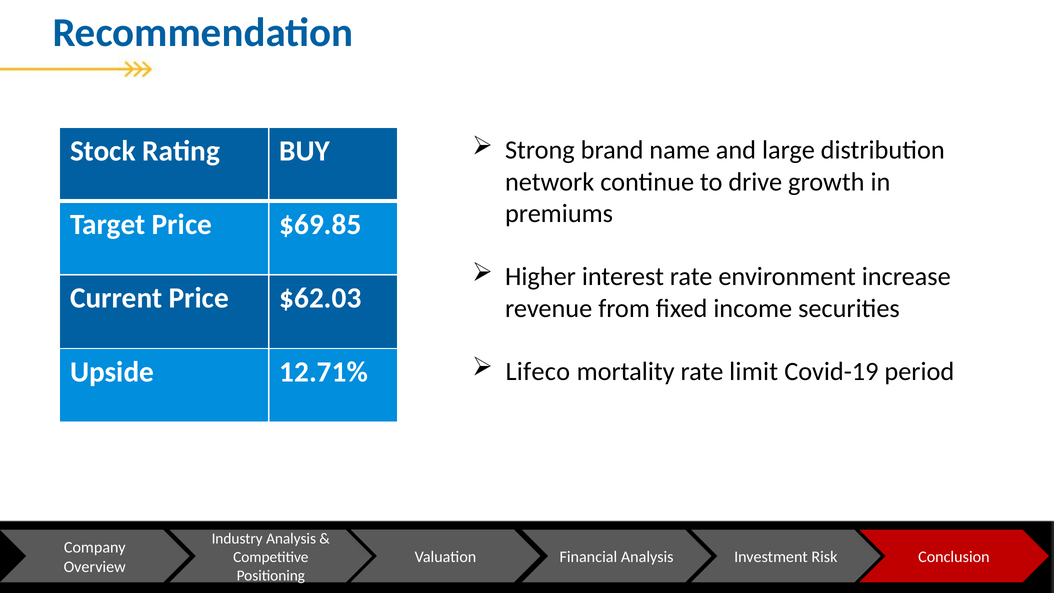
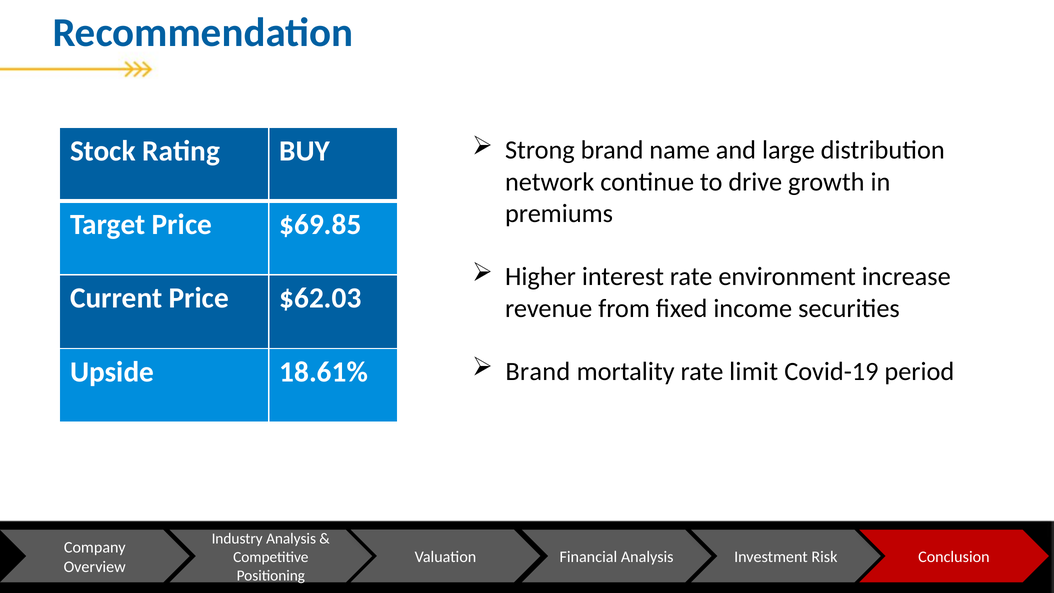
Lifeco at (538, 372): Lifeco -> Brand
12.71%: 12.71% -> 18.61%
